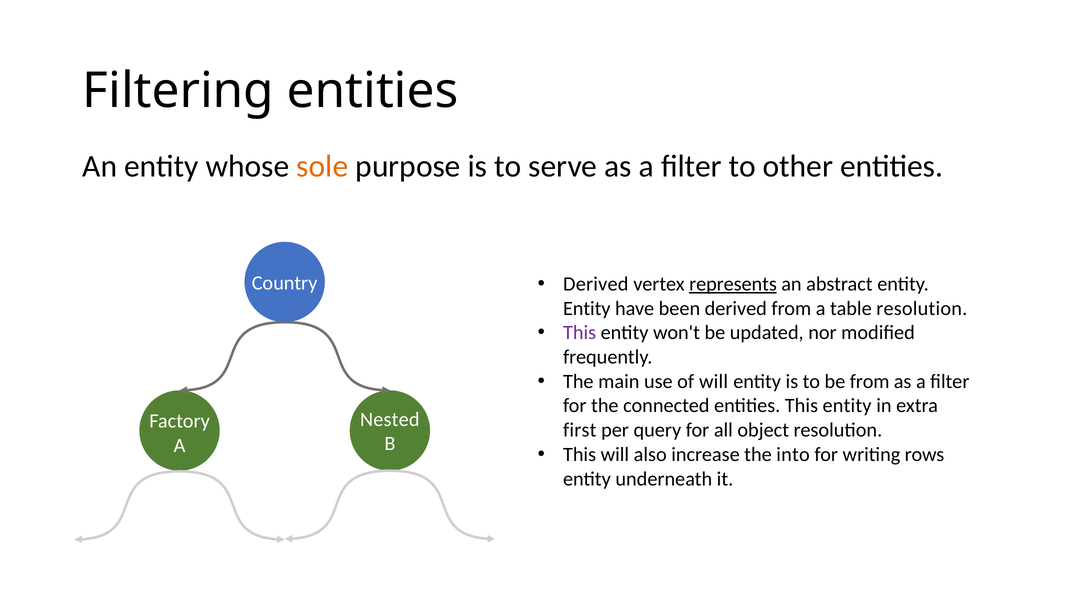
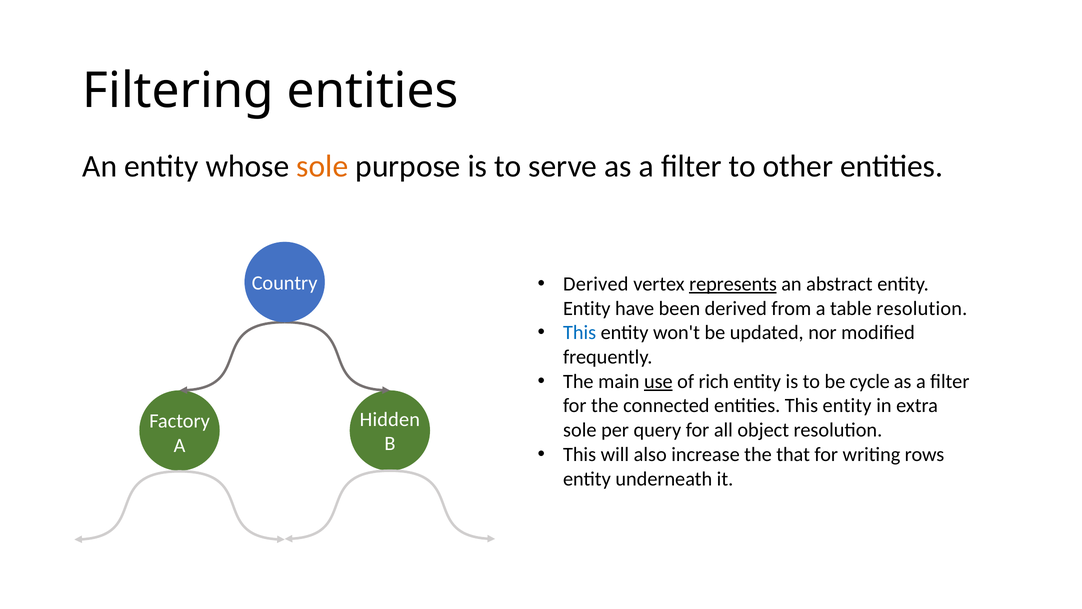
This at (580, 333) colour: purple -> blue
use underline: none -> present
of will: will -> rich
be from: from -> cycle
Nested: Nested -> Hidden
first at (580, 430): first -> sole
into: into -> that
